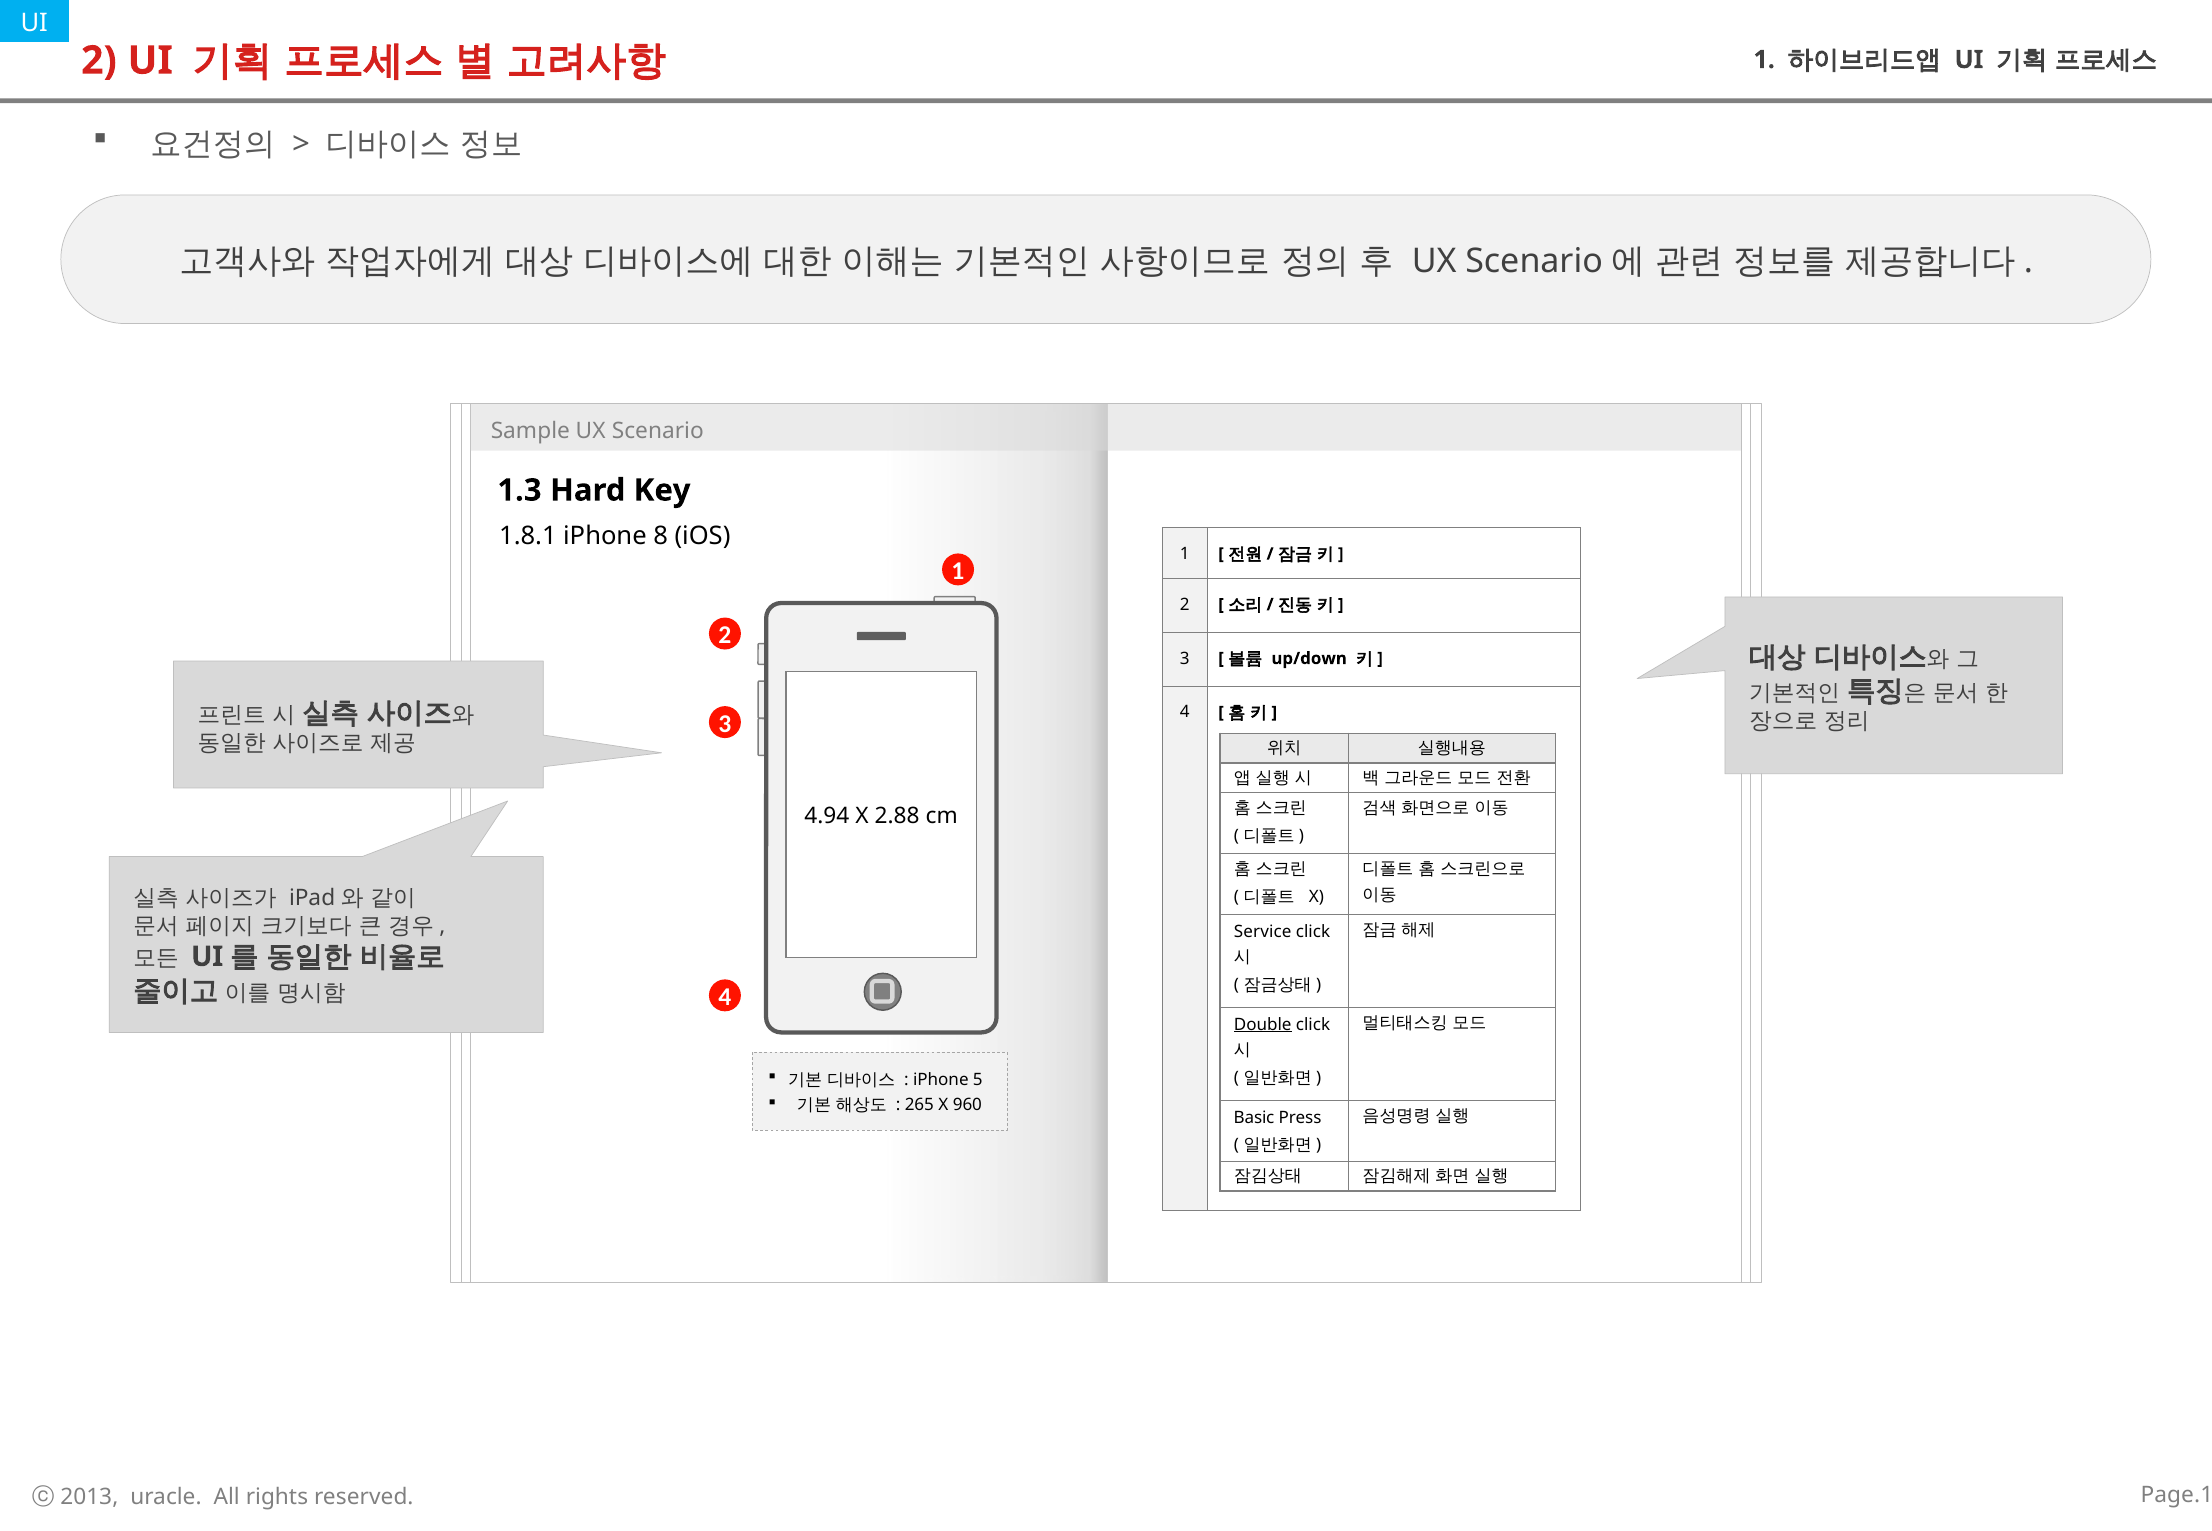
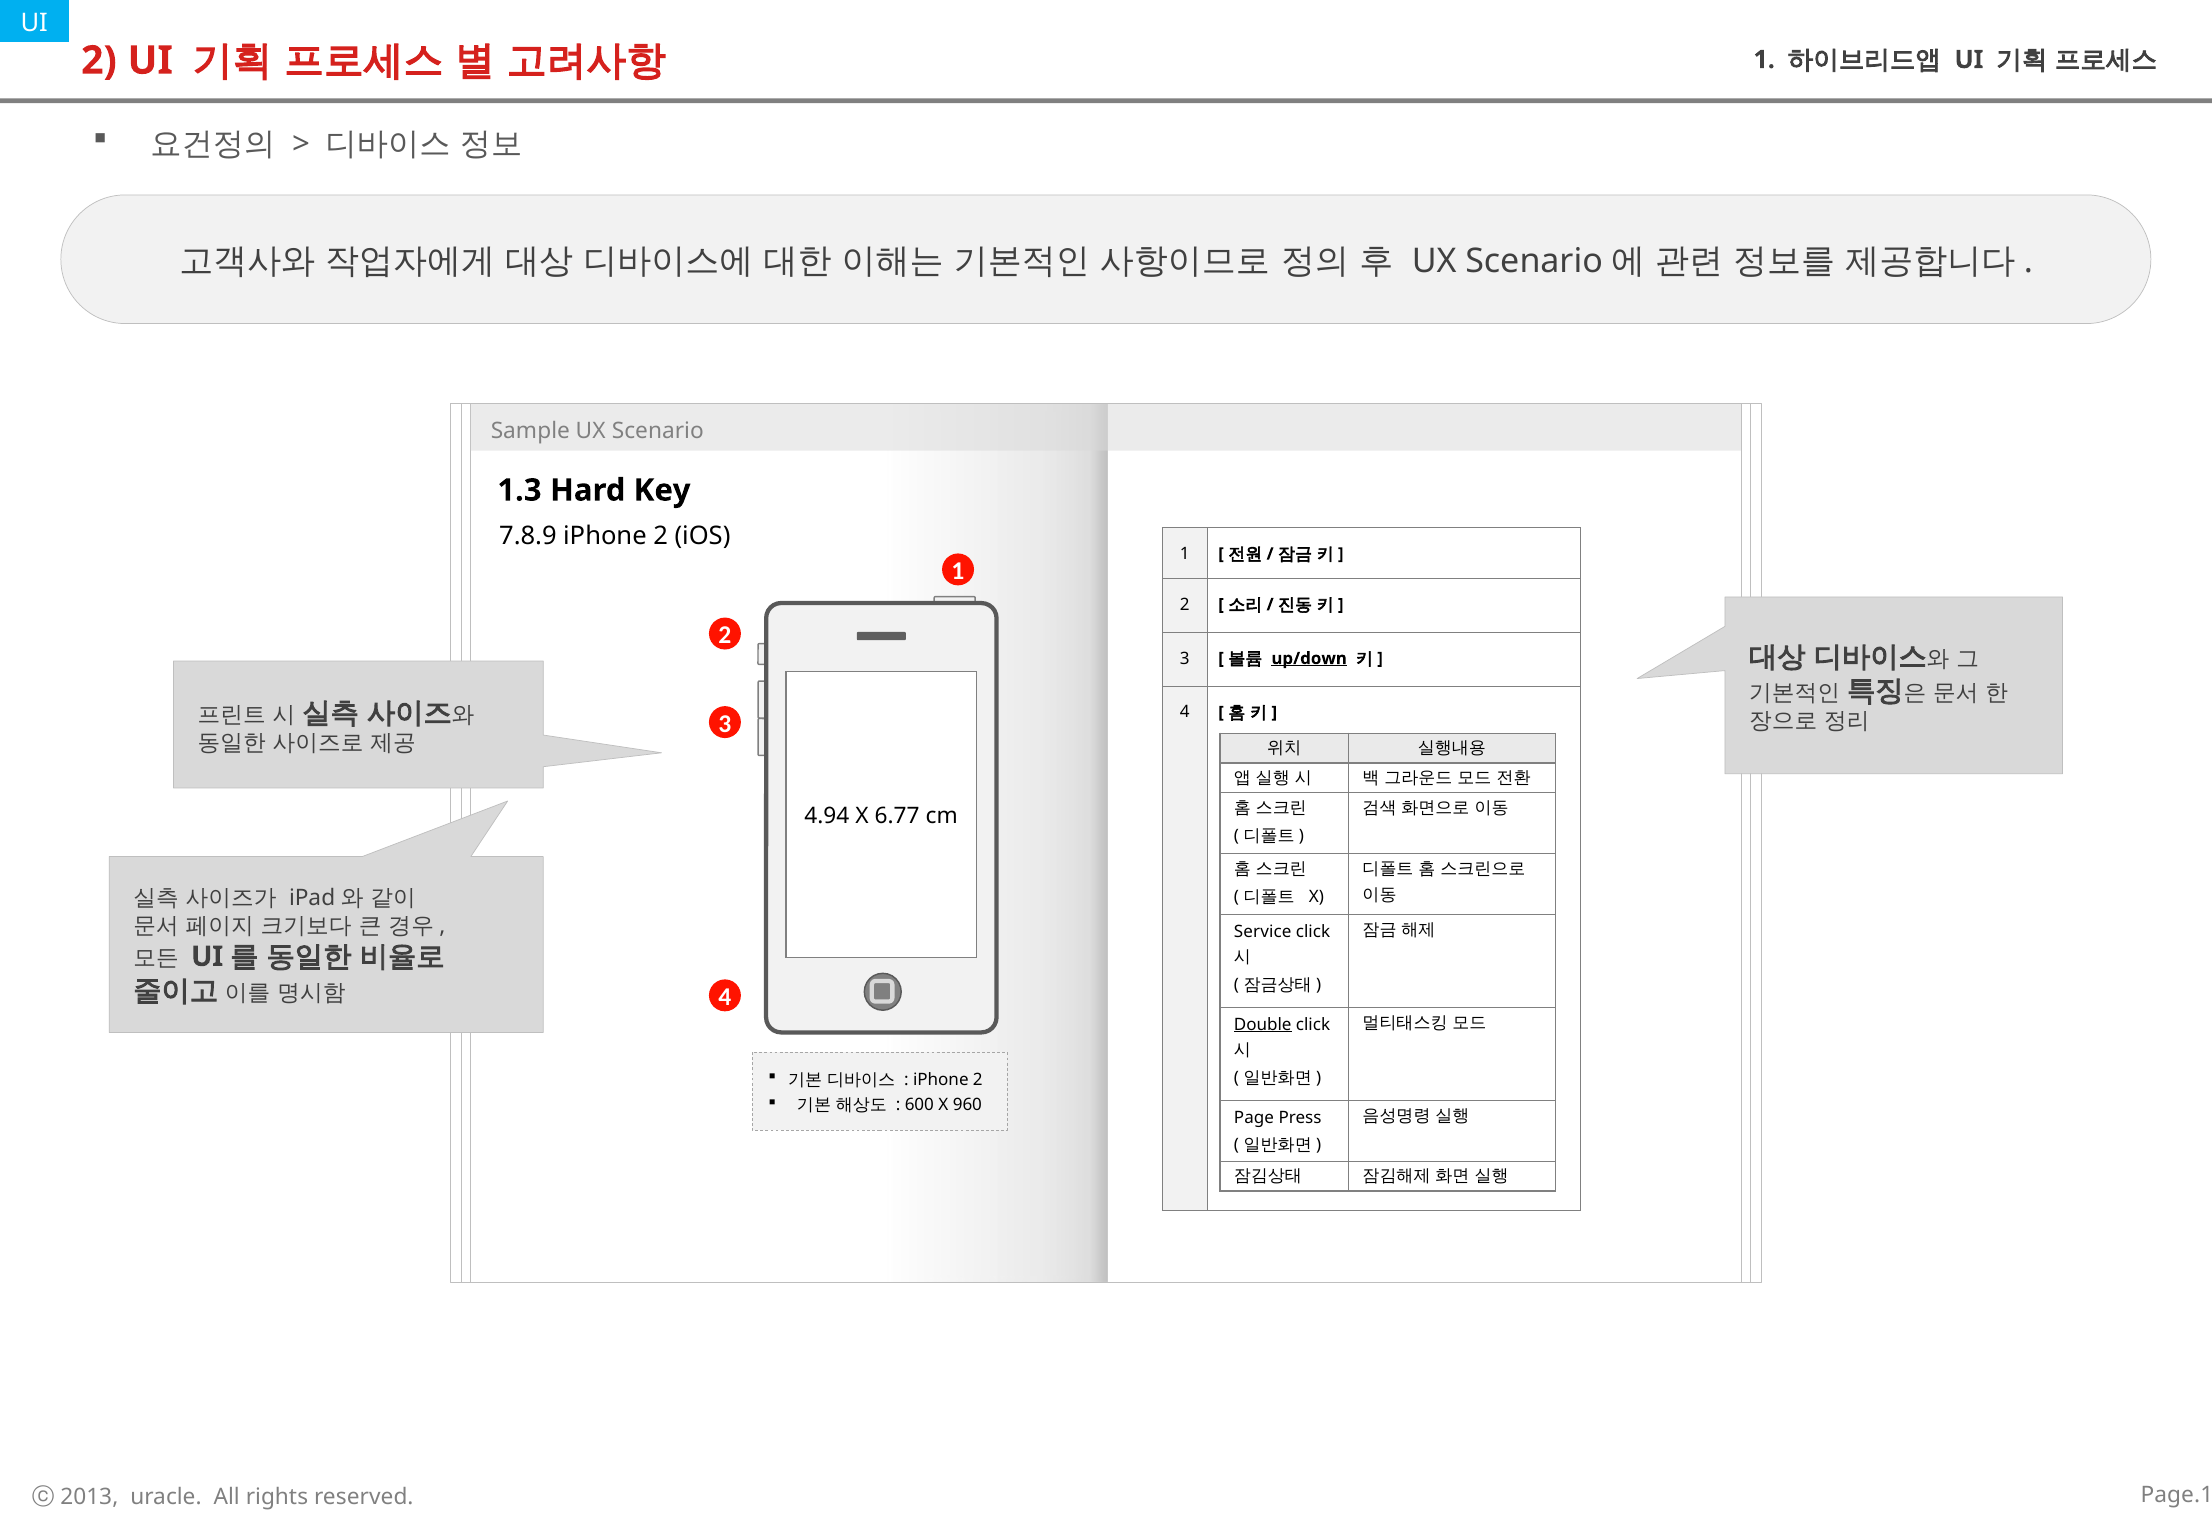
1.8.1: 1.8.1 -> 7.8.9
8 at (661, 536): 8 -> 2
up/down underline: none -> present
2.88: 2.88 -> 6.77
5 at (978, 1080): 5 -> 2
265: 265 -> 600
Basic: Basic -> Page
